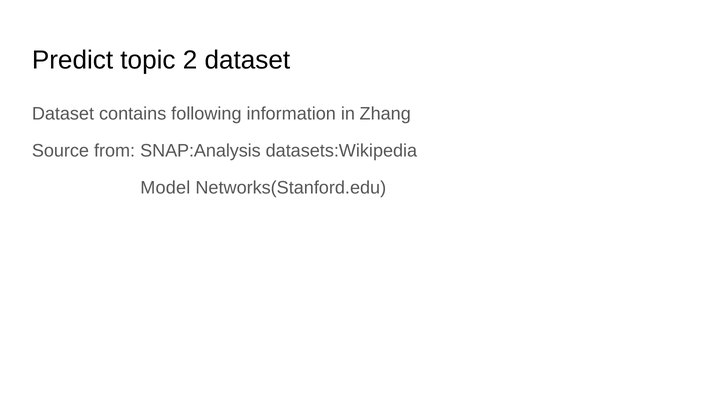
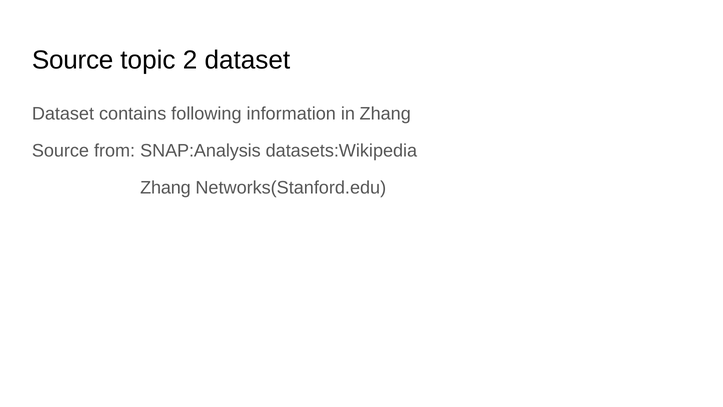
Predict at (73, 60): Predict -> Source
Model at (165, 188): Model -> Zhang
